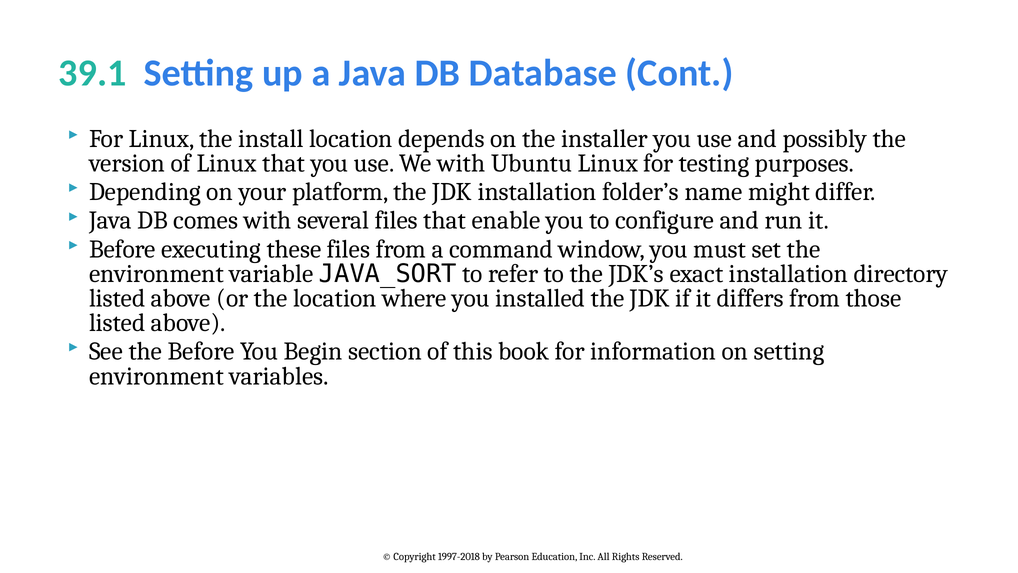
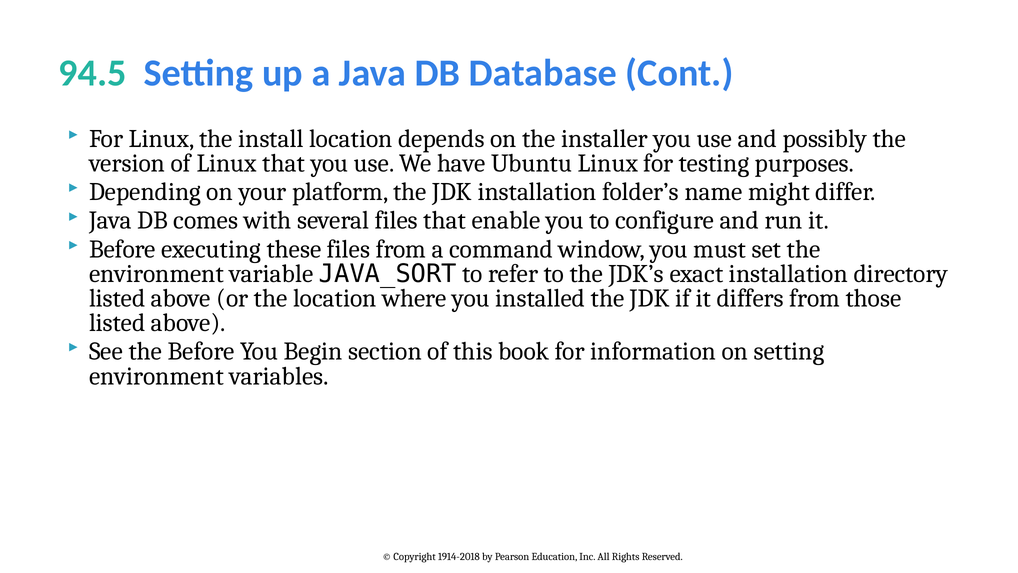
39.1: 39.1 -> 94.5
We with: with -> have
1997-2018: 1997-2018 -> 1914-2018
